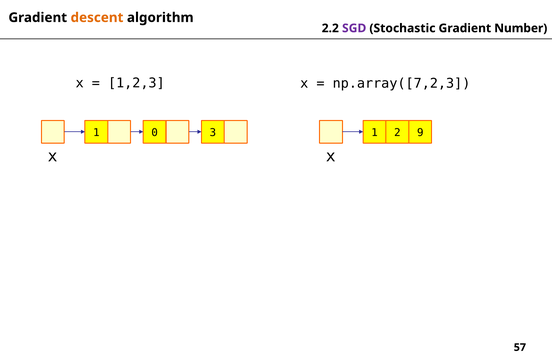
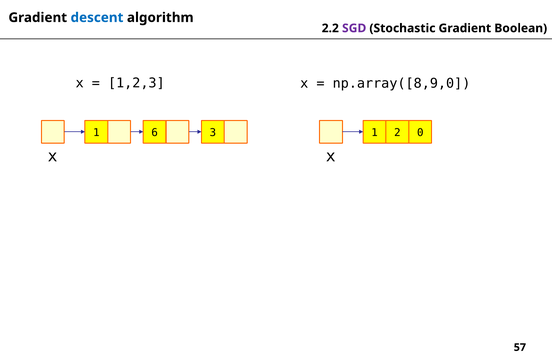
descent colour: orange -> blue
Number: Number -> Boolean
np.array([7,2,3: np.array([7,2,3 -> np.array([8,9,0
0: 0 -> 6
9: 9 -> 0
